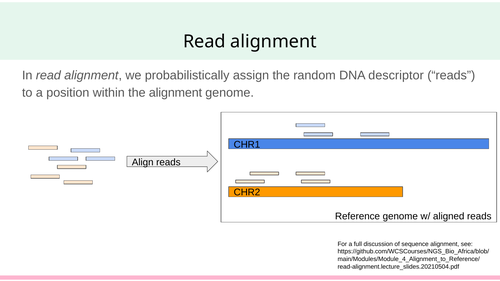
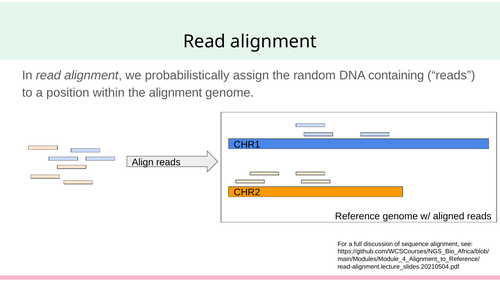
descriptor: descriptor -> containing
